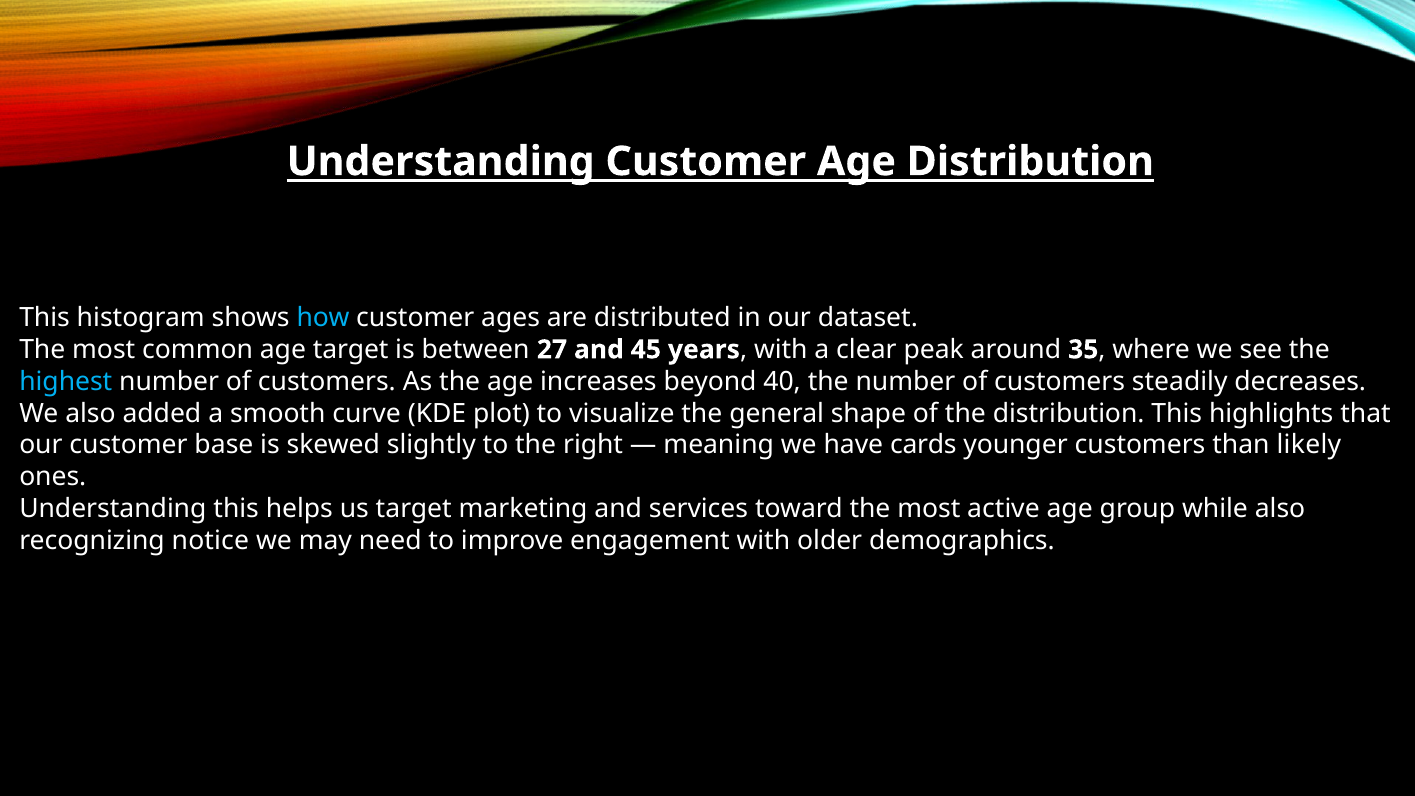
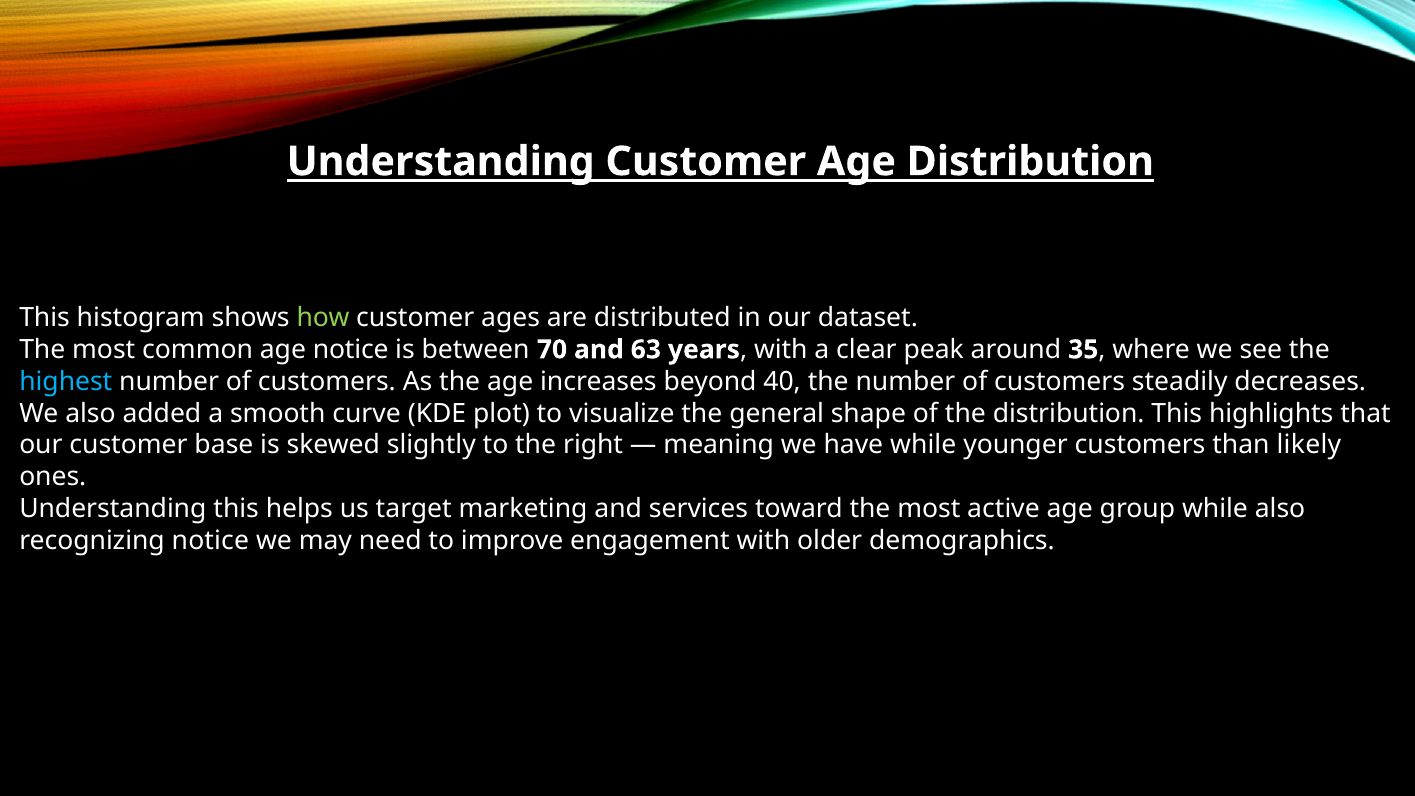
how colour: light blue -> light green
age target: target -> notice
27: 27 -> 70
45: 45 -> 63
have cards: cards -> while
